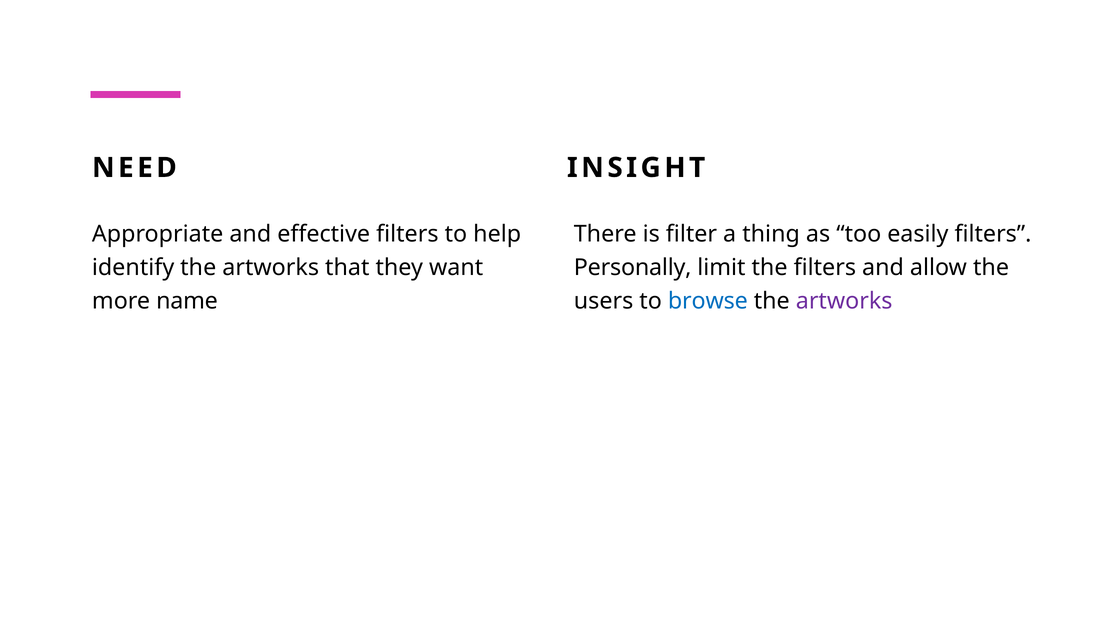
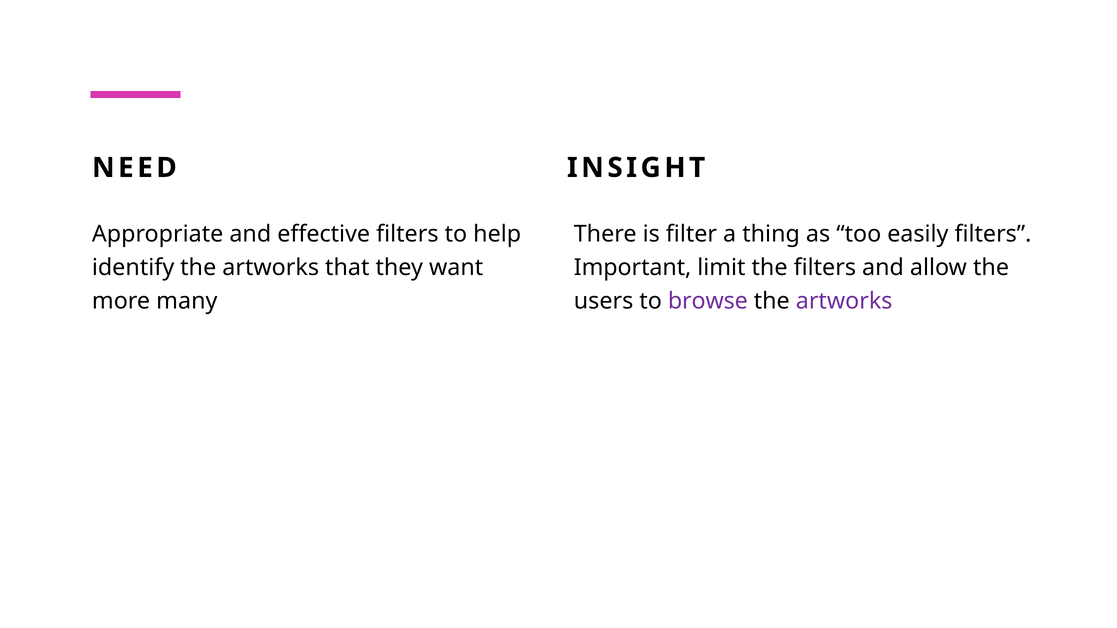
Personally: Personally -> Important
name: name -> many
browse colour: blue -> purple
